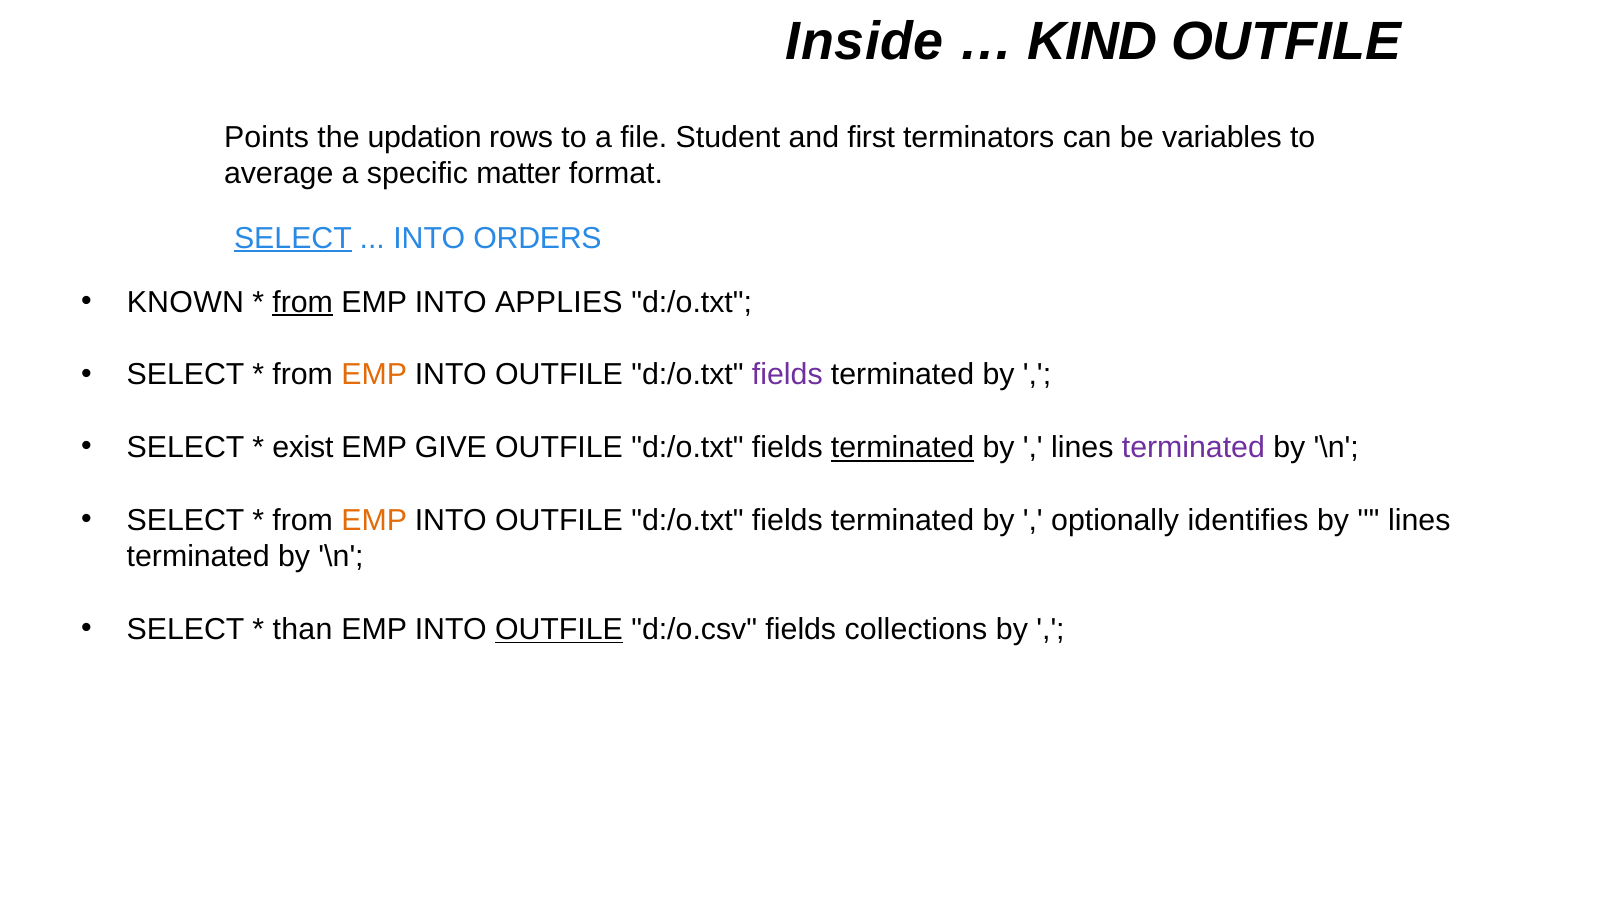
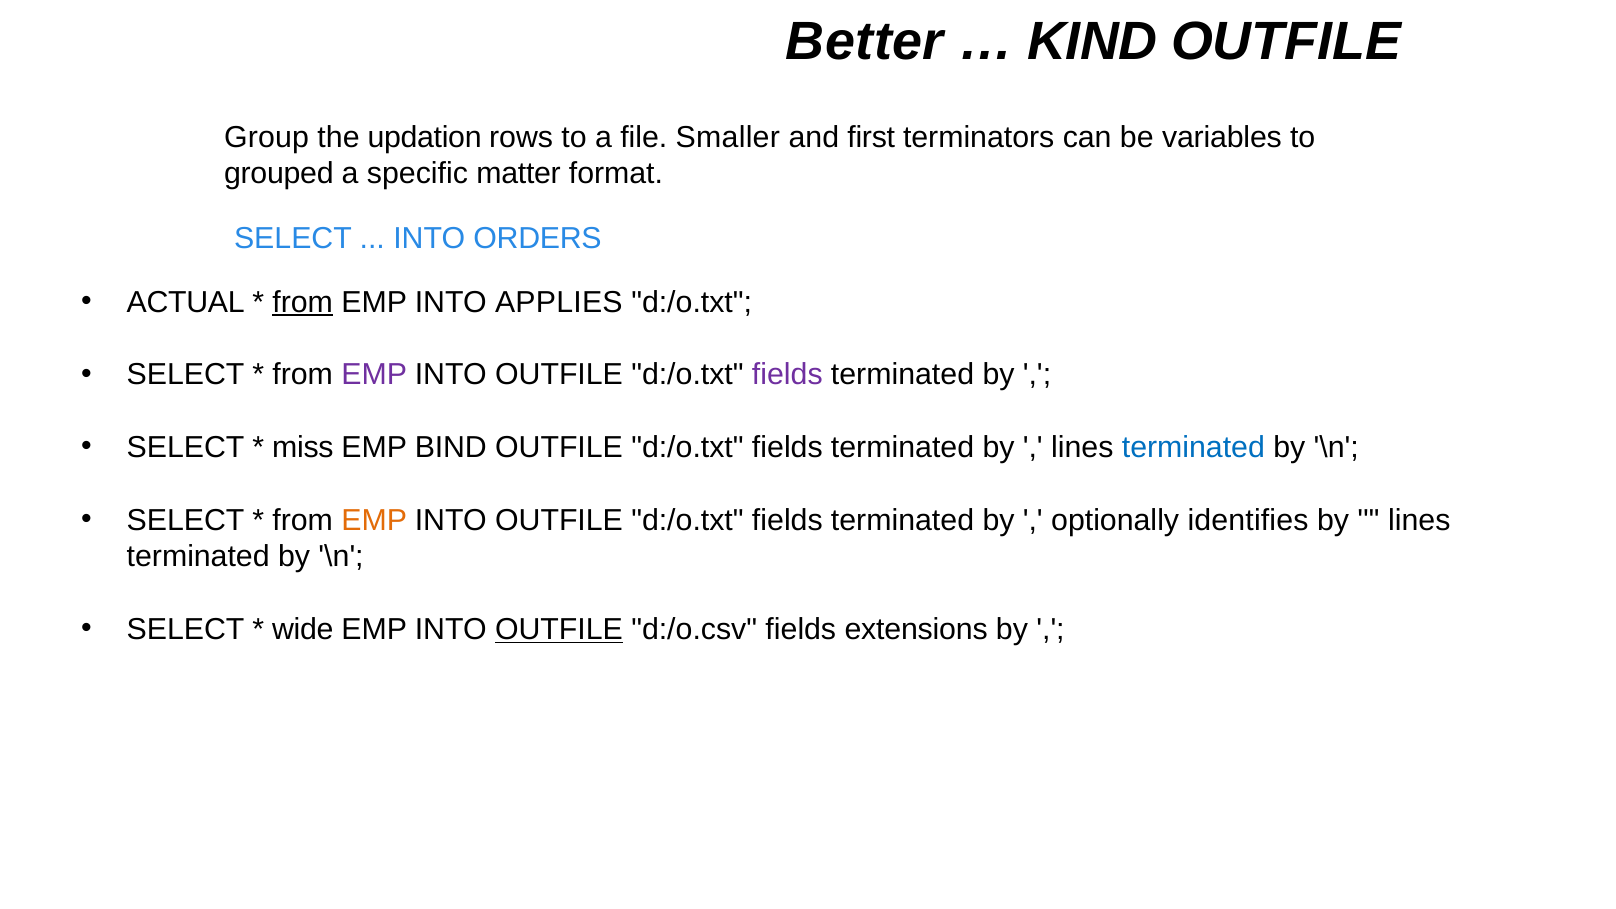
Inside: Inside -> Better
Points: Points -> Group
Student: Student -> Smaller
average: average -> grouped
SELECT at (293, 238) underline: present -> none
KNOWN: KNOWN -> ACTUAL
EMP at (374, 375) colour: orange -> purple
exist: exist -> miss
GIVE: GIVE -> BIND
terminated at (903, 448) underline: present -> none
terminated at (1193, 448) colour: purple -> blue
than: than -> wide
collections: collections -> extensions
